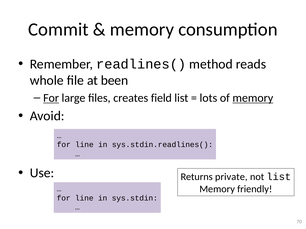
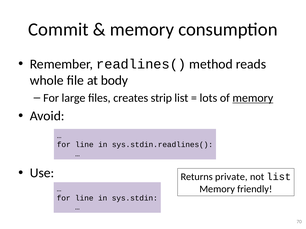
been: been -> body
For at (51, 98) underline: present -> none
field: field -> strip
